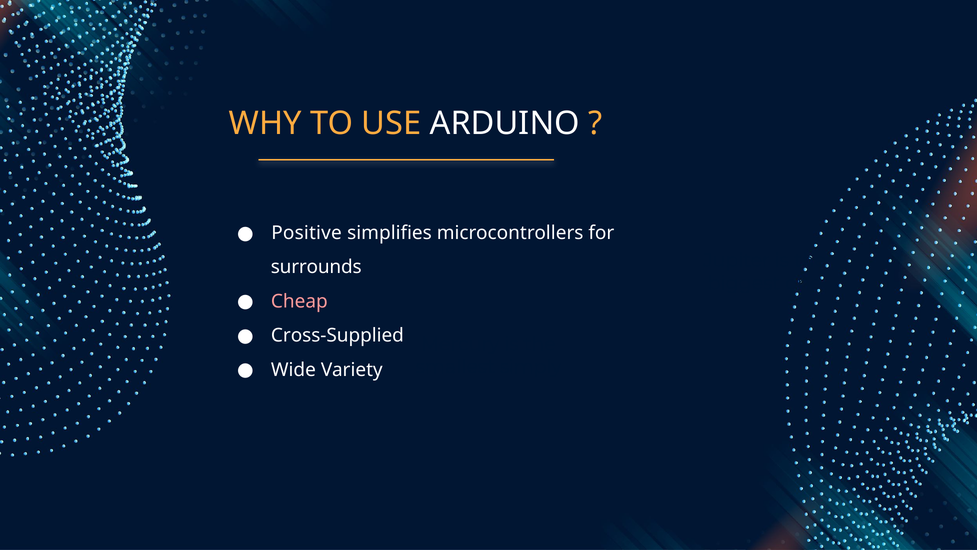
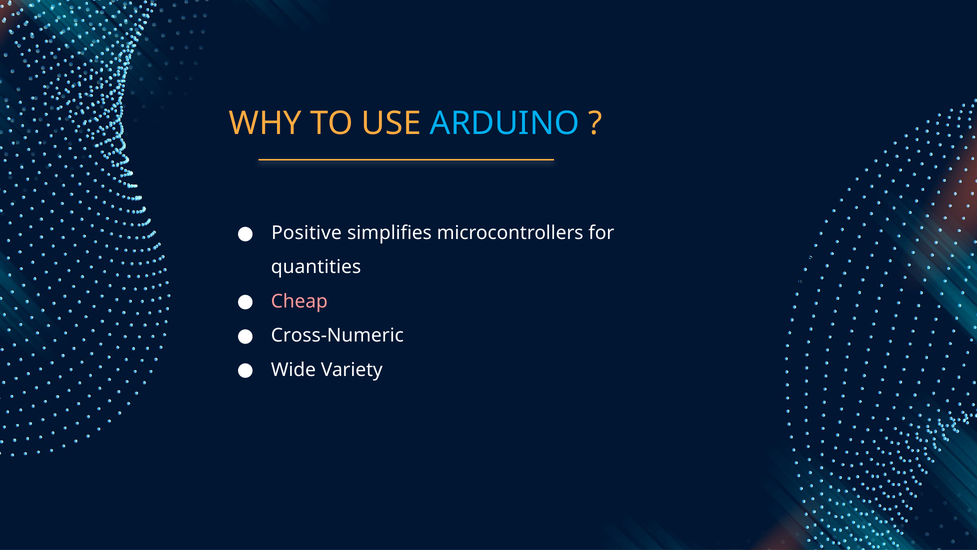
ARDUINO colour: white -> light blue
surrounds: surrounds -> quantities
Cross-Supplied: Cross-Supplied -> Cross-Numeric
